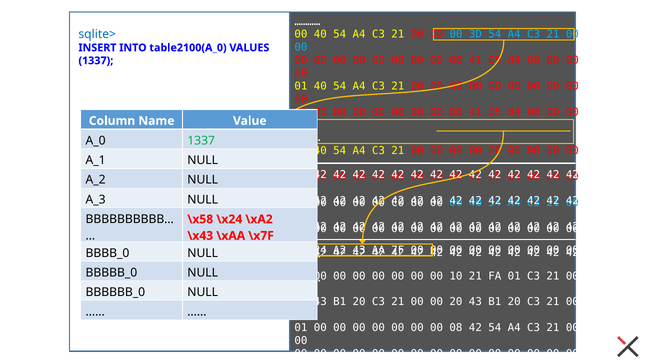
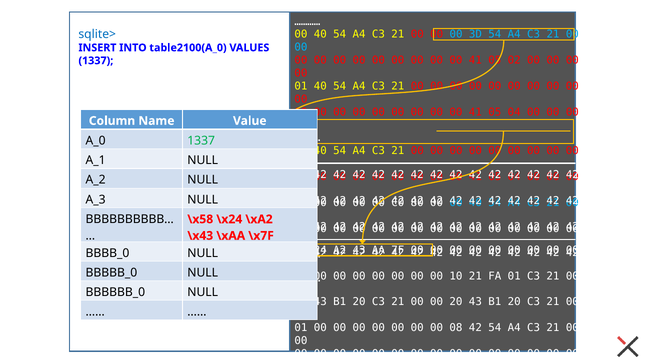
84: 84 -> 02
